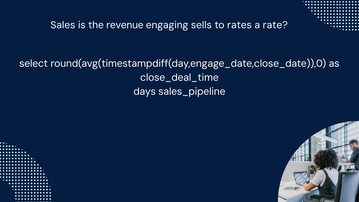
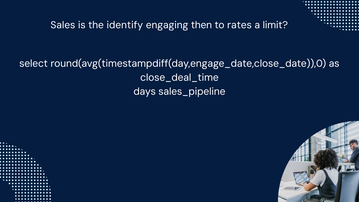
revenue: revenue -> identify
sells: sells -> then
rate: rate -> limit
